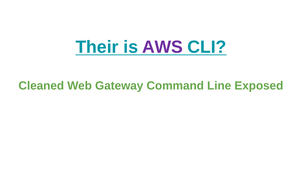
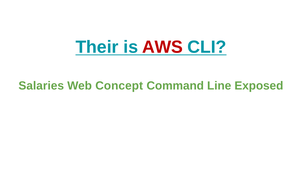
AWS colour: purple -> red
Cleaned: Cleaned -> Salaries
Gateway: Gateway -> Concept
